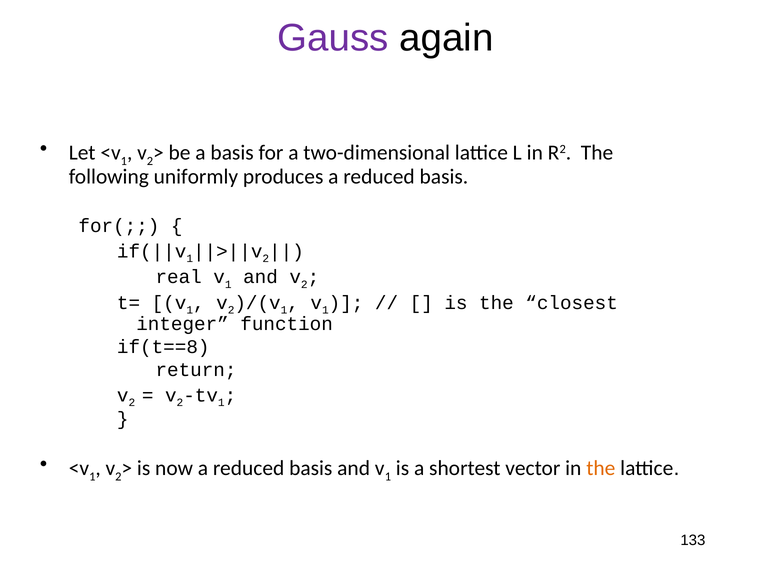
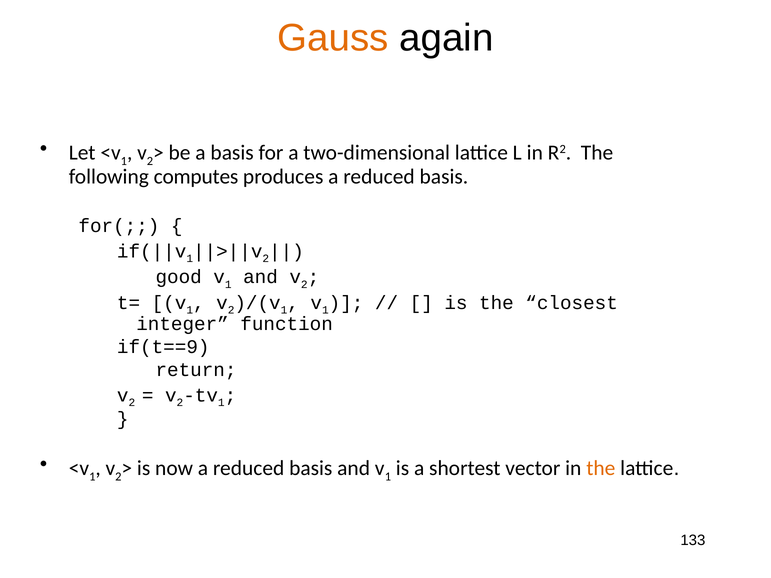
Gauss colour: purple -> orange
uniformly: uniformly -> computes
real: real -> good
if(t==8: if(t==8 -> if(t==9
